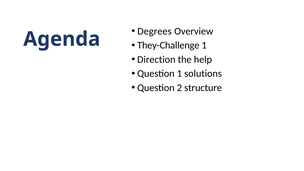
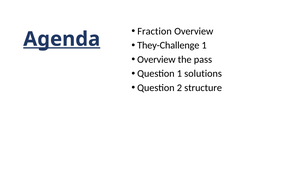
Degrees: Degrees -> Fraction
Agenda underline: none -> present
Direction at (156, 59): Direction -> Overview
help: help -> pass
